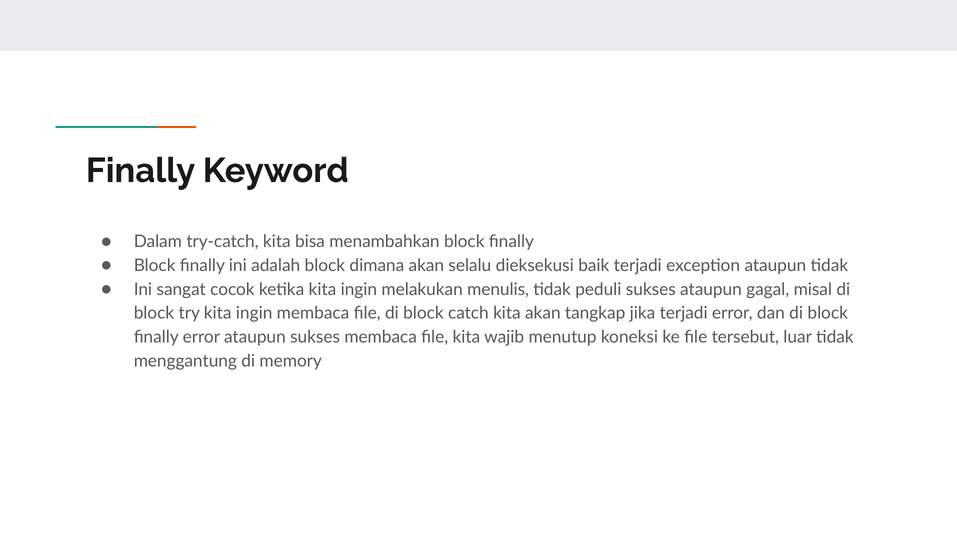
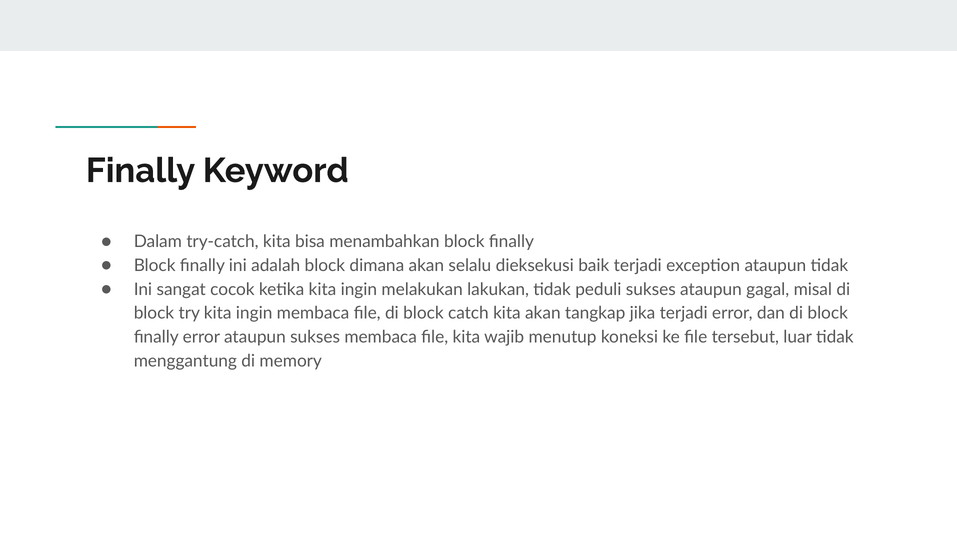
menulis: menulis -> lakukan
